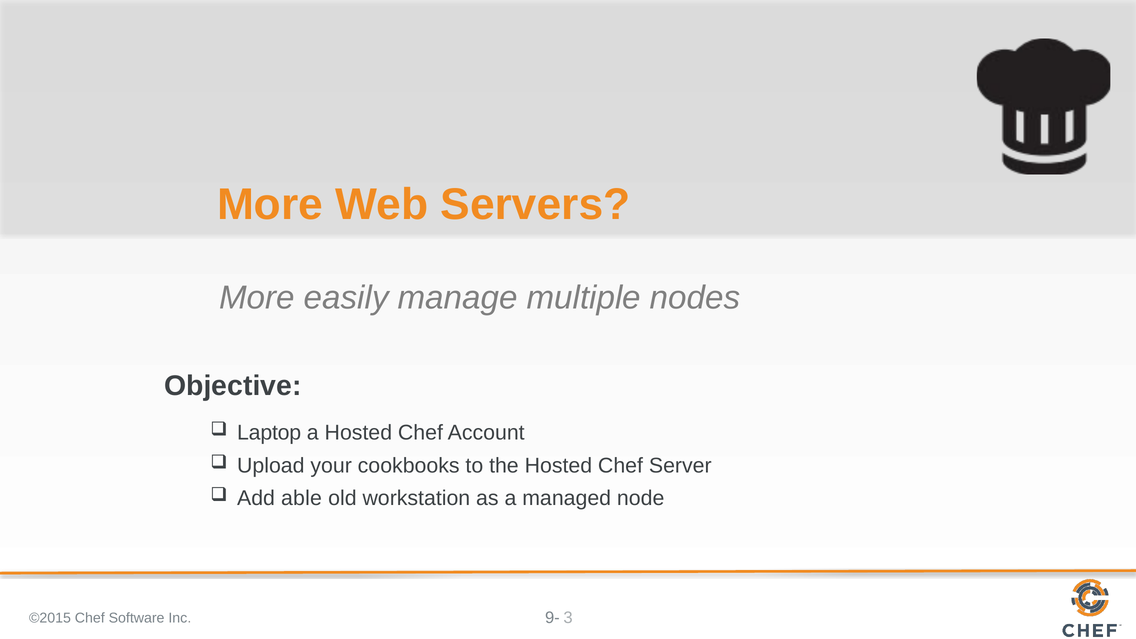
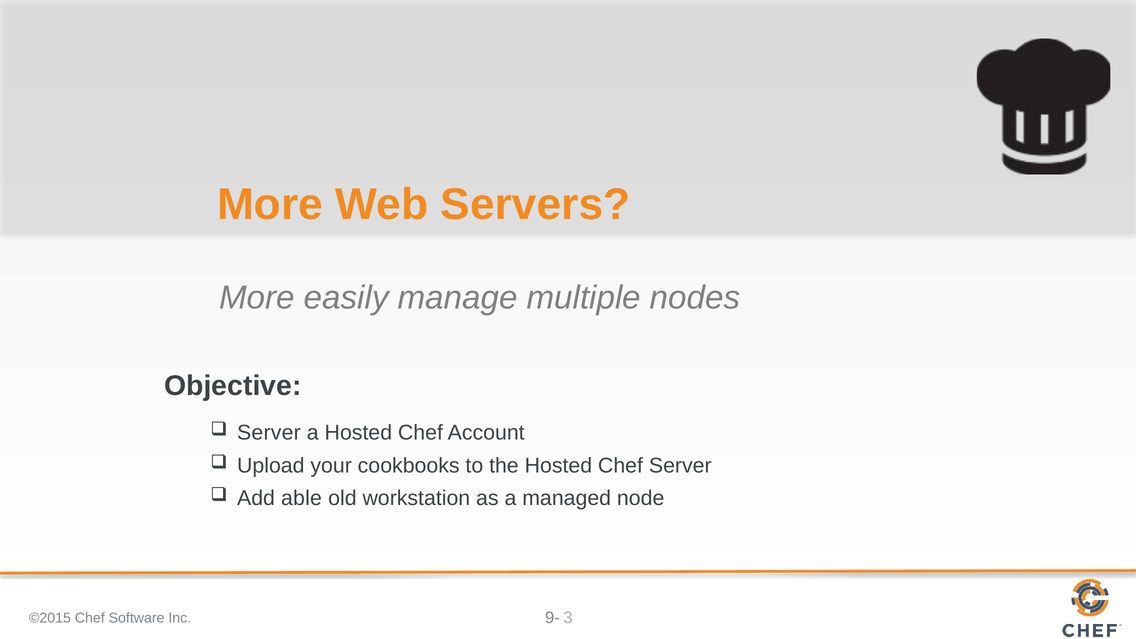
Laptop at (269, 433): Laptop -> Server
